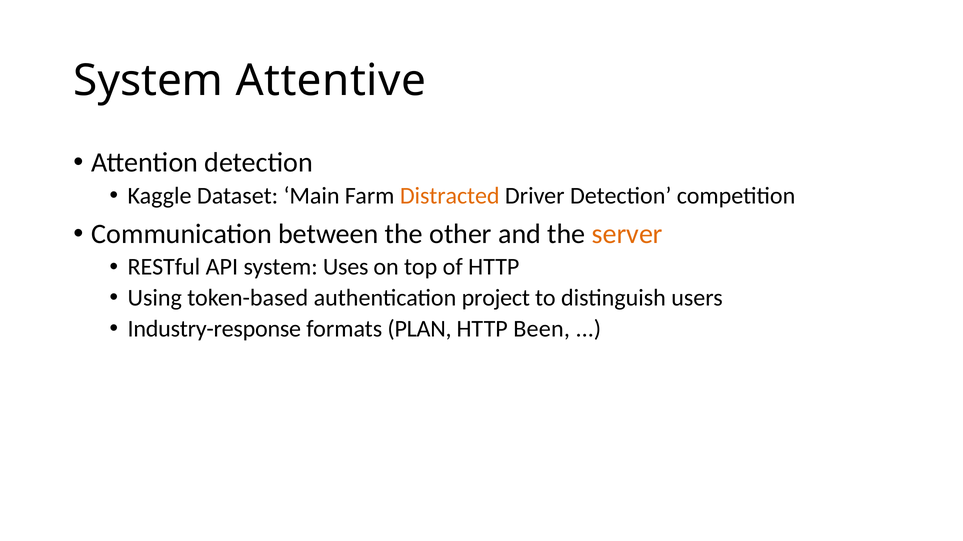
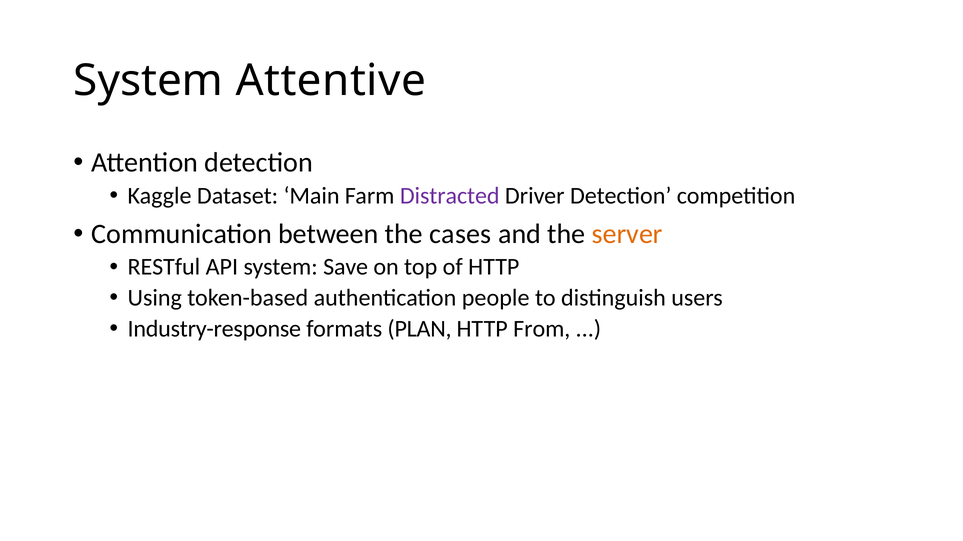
Distracted colour: orange -> purple
other: other -> cases
Uses: Uses -> Save
project: project -> people
Been: Been -> From
